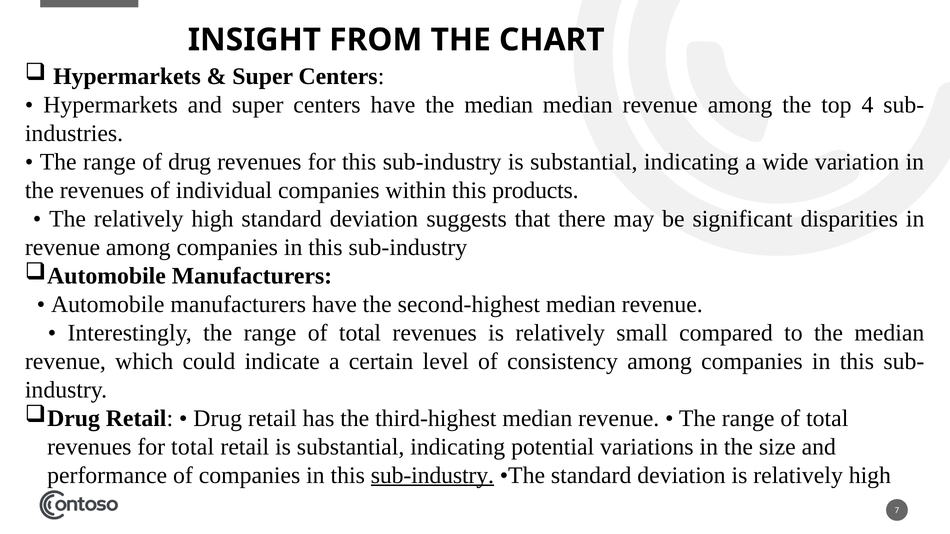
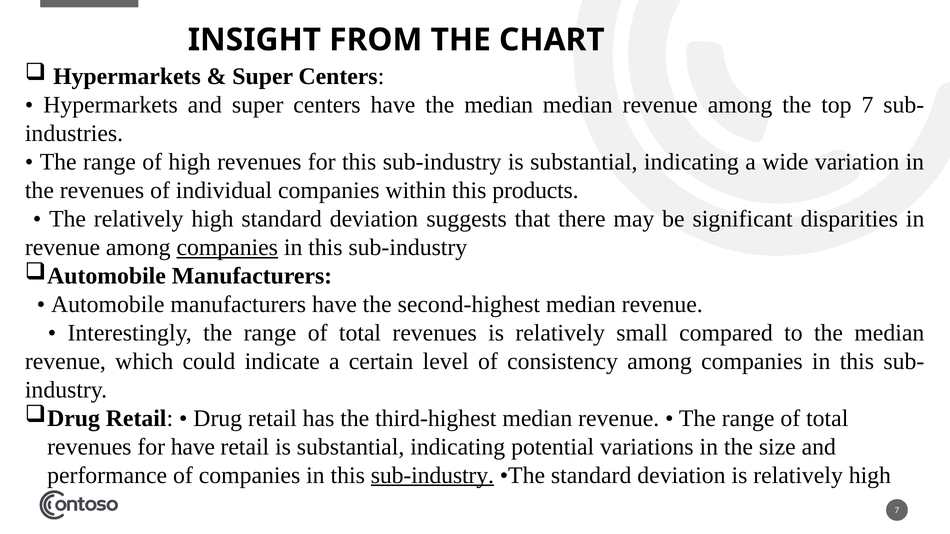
top 4: 4 -> 7
of drug: drug -> high
companies at (227, 248) underline: none -> present
for total: total -> have
